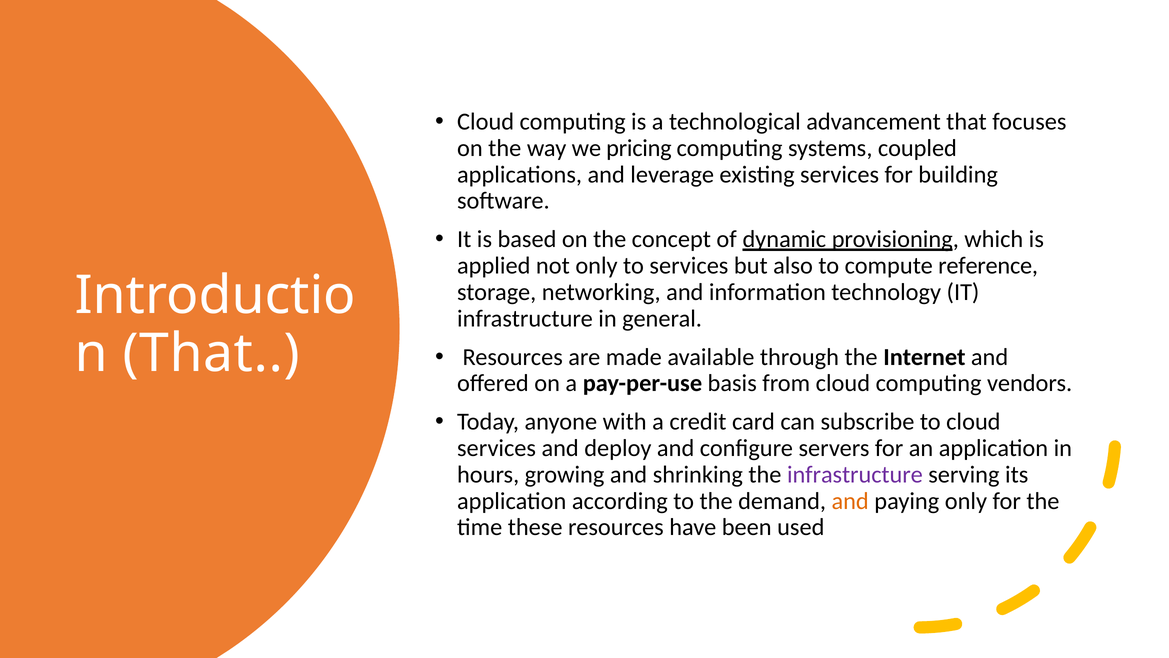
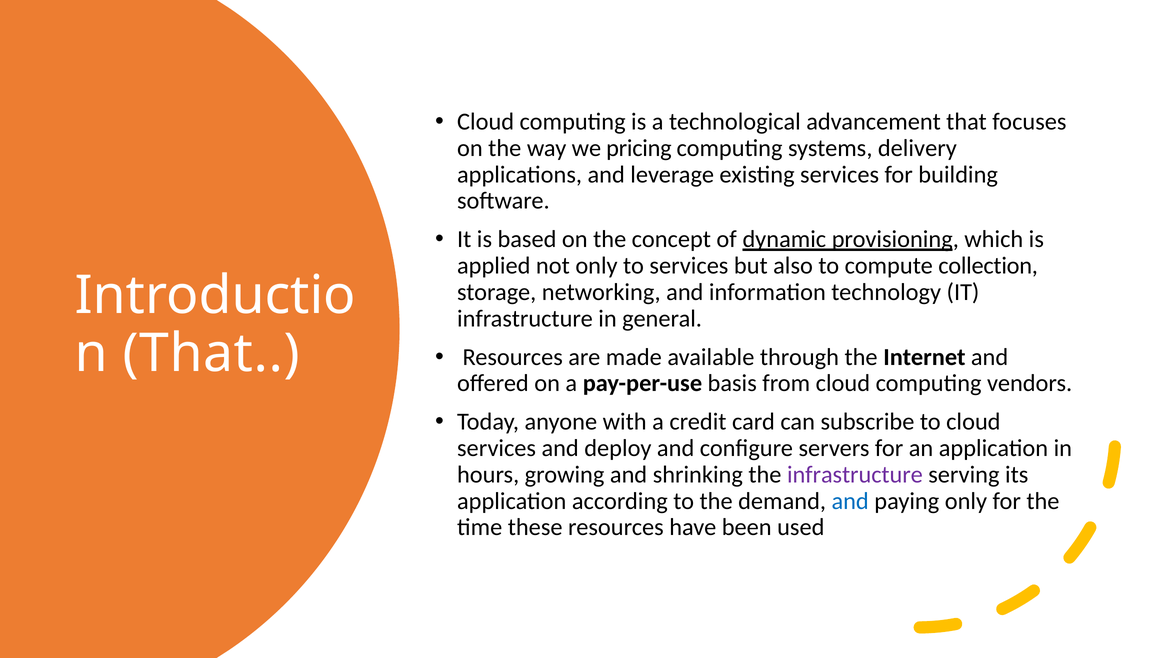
coupled: coupled -> delivery
reference: reference -> collection
and at (850, 501) colour: orange -> blue
